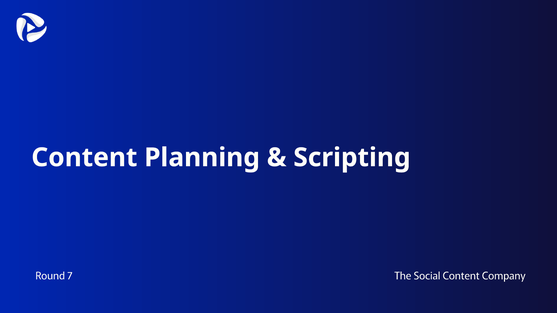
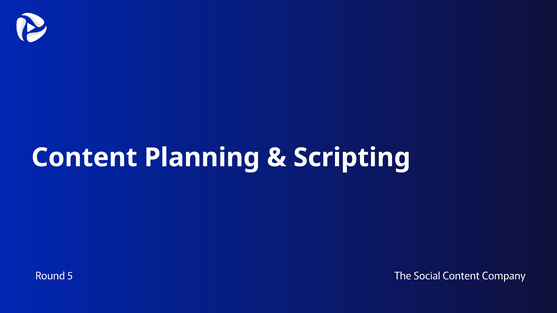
7: 7 -> 5
